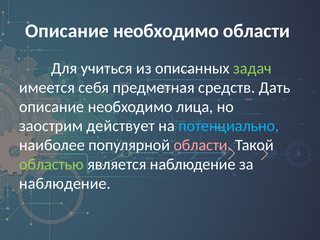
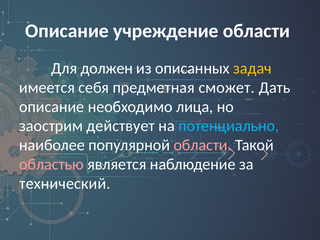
необходимо at (166, 31): необходимо -> учреждение
учиться: учиться -> должен
задач colour: light green -> yellow
средств: средств -> сможет
областью colour: light green -> pink
наблюдение at (65, 184): наблюдение -> технический
